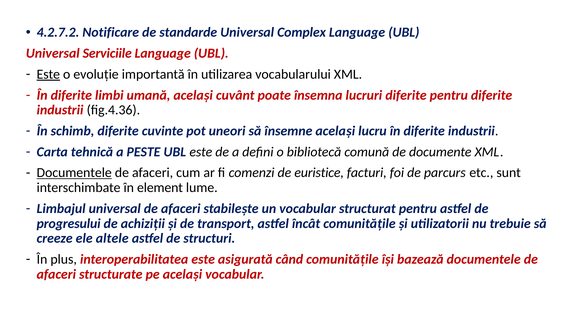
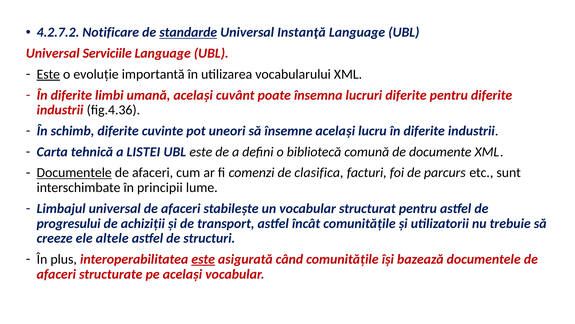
standarde underline: none -> present
Complex: Complex -> Instanţă
PESTE: PESTE -> LISTEI
euristice: euristice -> clasifica
element: element -> principii
este at (203, 259) underline: none -> present
